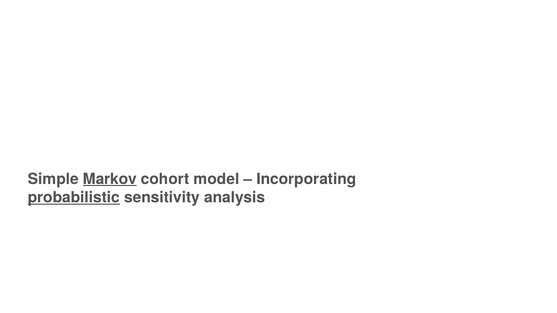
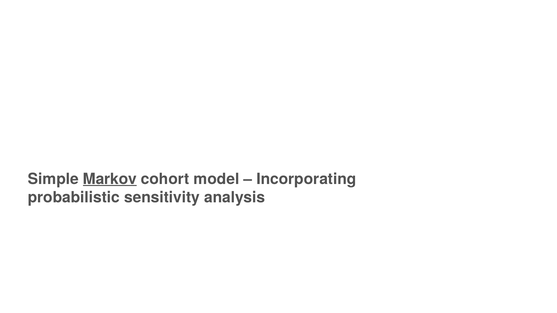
probabilistic underline: present -> none
